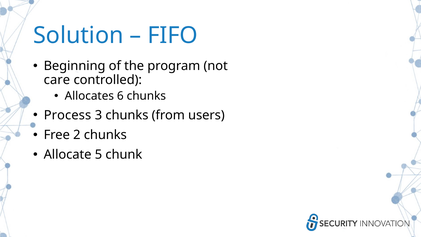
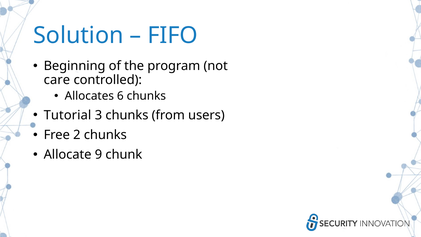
Process: Process -> Tutorial
5: 5 -> 9
